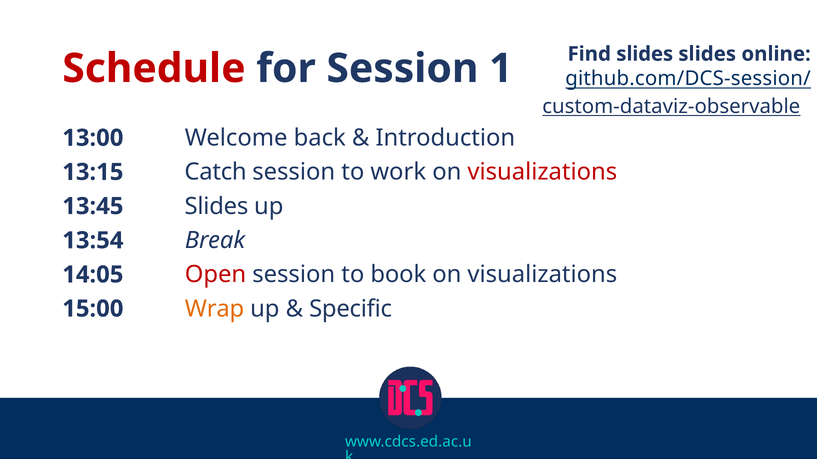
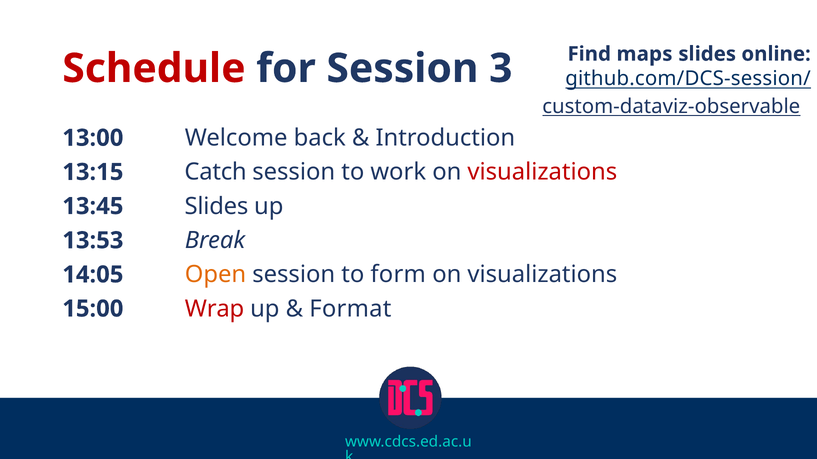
Find slides: slides -> maps
1: 1 -> 3
13:54: 13:54 -> 13:53
Open colour: red -> orange
book: book -> form
Wrap colour: orange -> red
Specific: Specific -> Format
